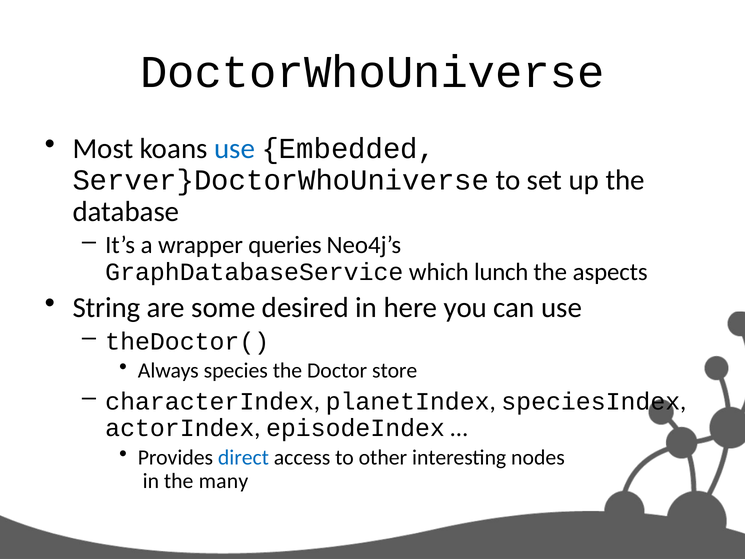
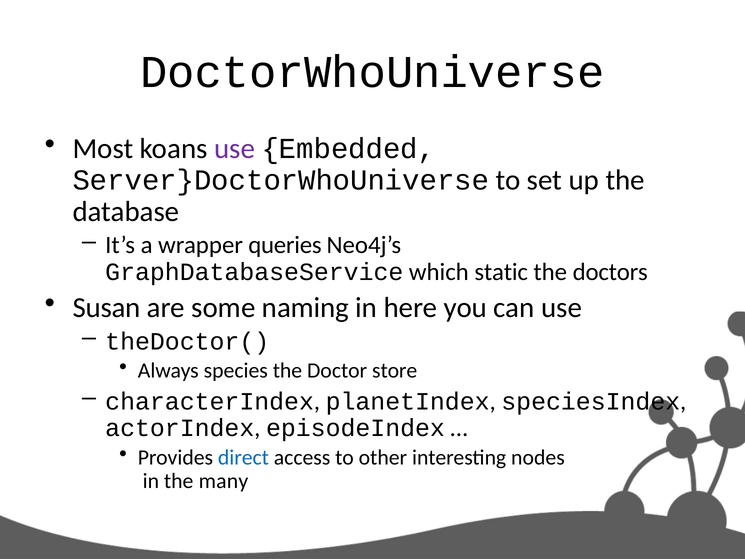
use at (235, 149) colour: blue -> purple
lunch: lunch -> static
aspects: aspects -> doctors
String: String -> Susan
desired: desired -> naming
